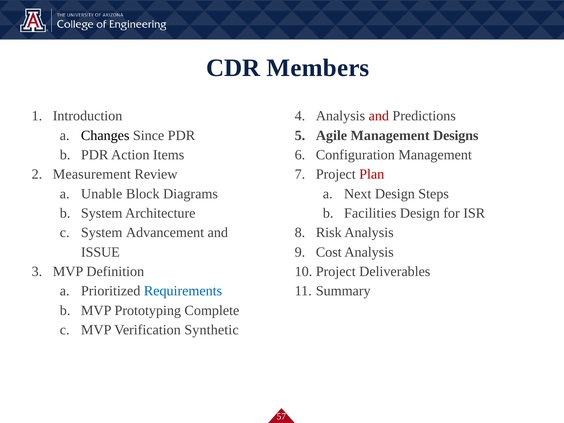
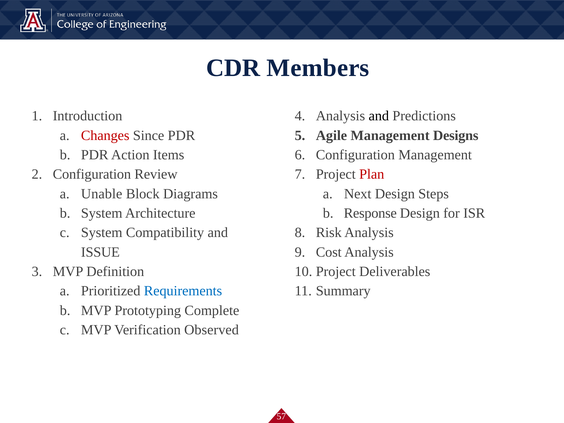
and at (379, 116) colour: red -> black
Changes colour: black -> red
Measurement at (92, 174): Measurement -> Configuration
Facilities: Facilities -> Response
Advancement: Advancement -> Compatibility
Synthetic: Synthetic -> Observed
